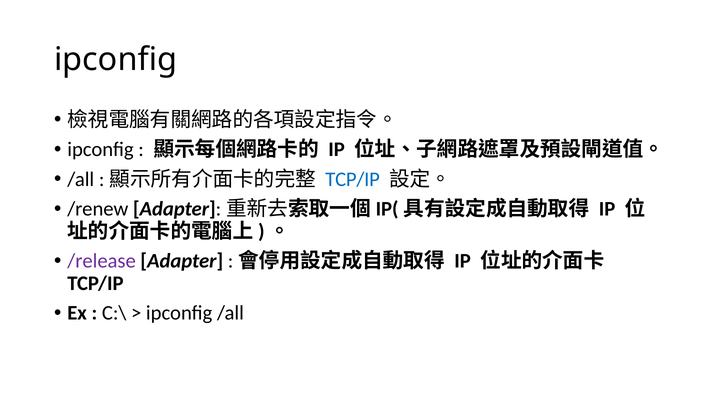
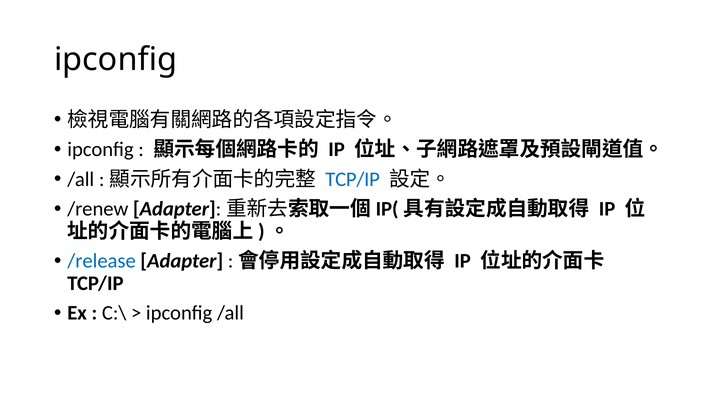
/release colour: purple -> blue
